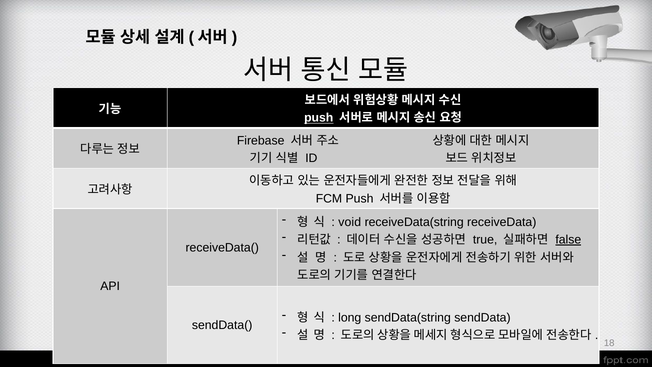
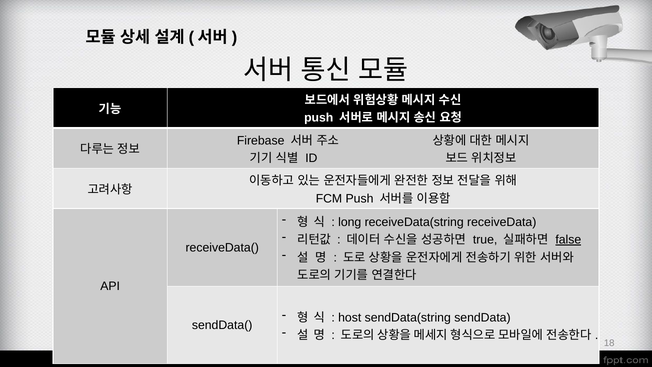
push at (319, 118) underline: present -> none
void: void -> long
long: long -> host
